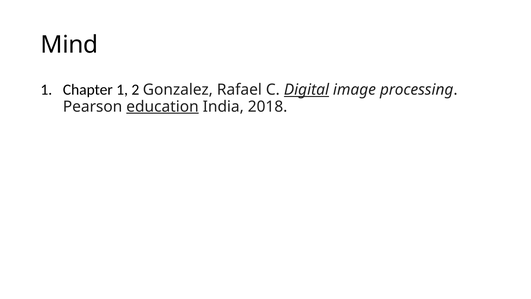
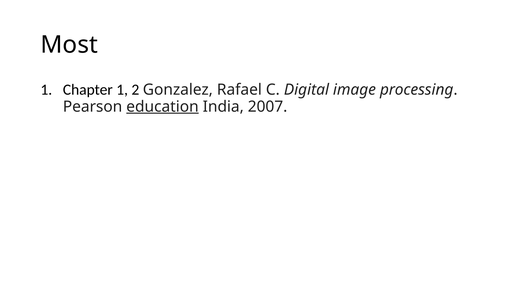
Mind: Mind -> Most
Digital underline: present -> none
2018: 2018 -> 2007
